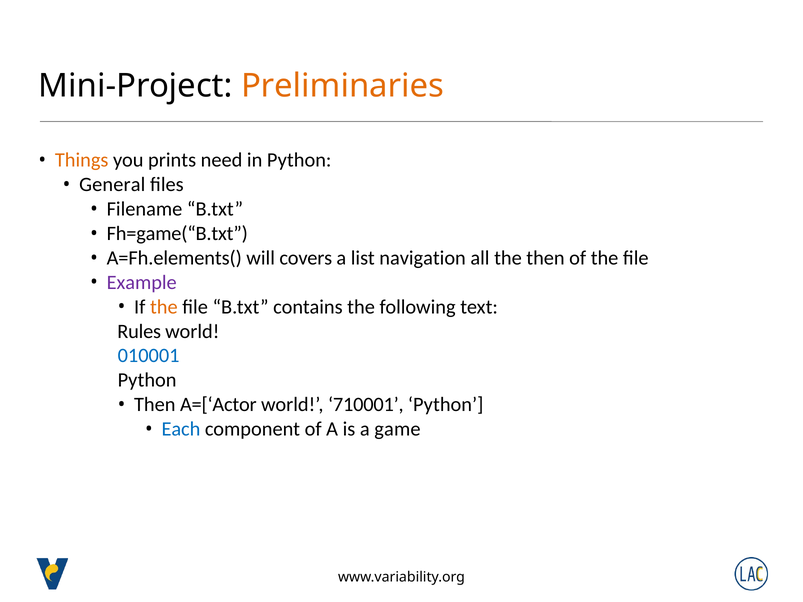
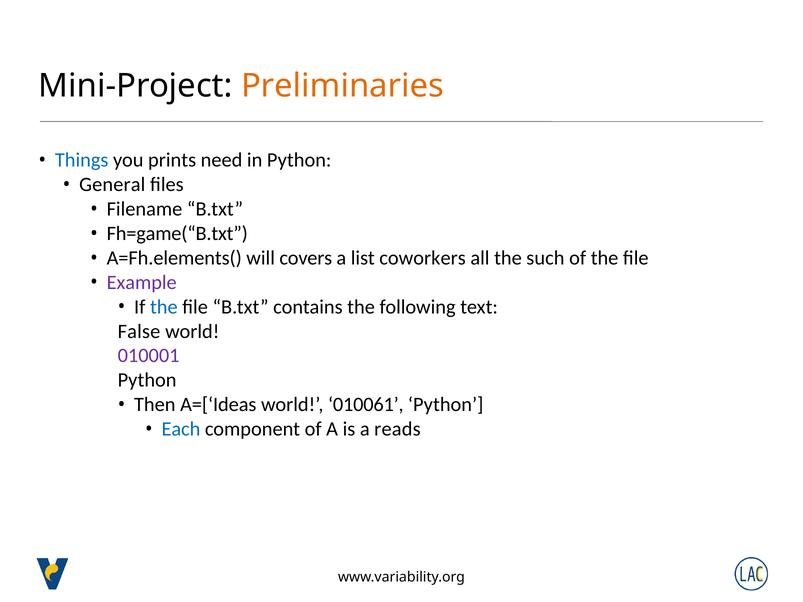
Things colour: orange -> blue
navigation: navigation -> coworkers
the then: then -> such
the at (164, 307) colour: orange -> blue
Rules: Rules -> False
010001 colour: blue -> purple
A=[‘Actor: A=[‘Actor -> A=[‘Ideas
710001: 710001 -> 010061
game: game -> reads
